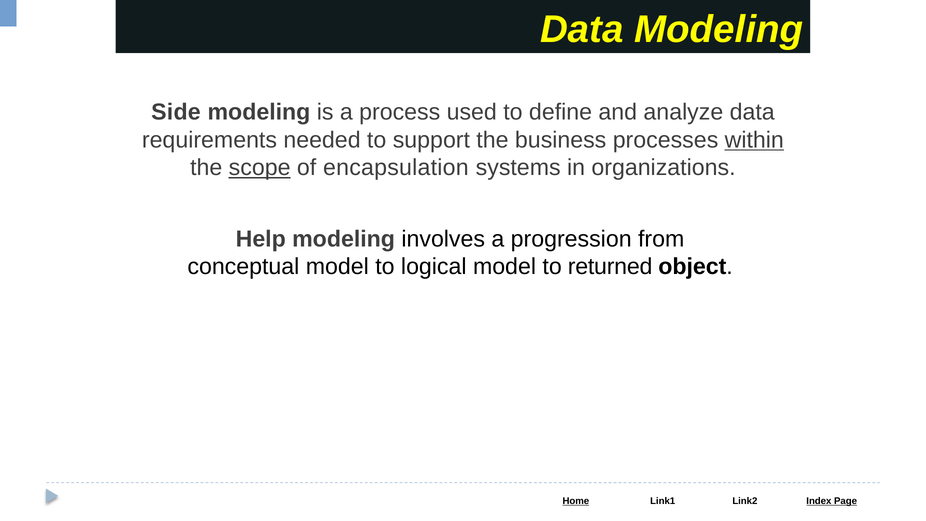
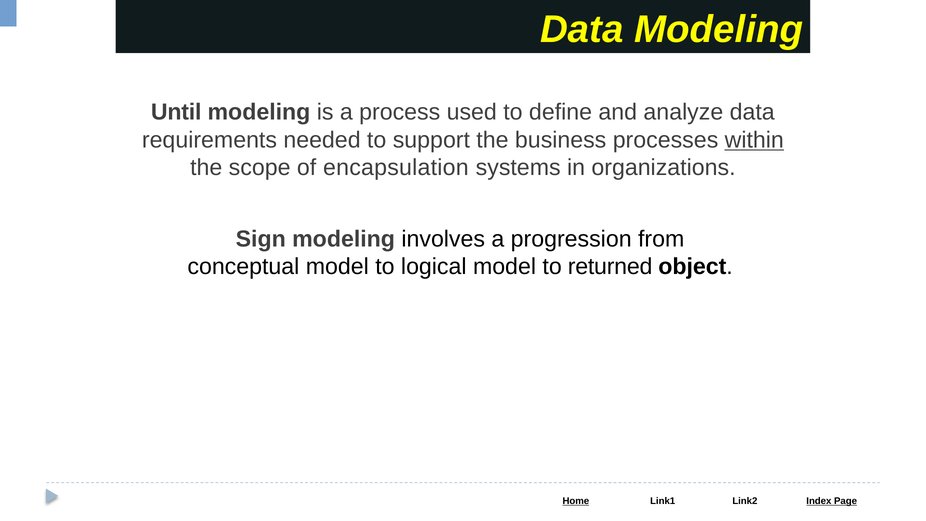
Side: Side -> Until
scope underline: present -> none
Help: Help -> Sign
